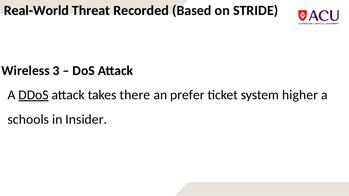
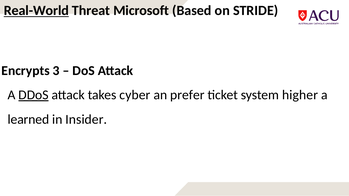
Real-World underline: none -> present
Recorded: Recorded -> Microsoft
Wireless: Wireless -> Encrypts
there: there -> cyber
schools: schools -> learned
